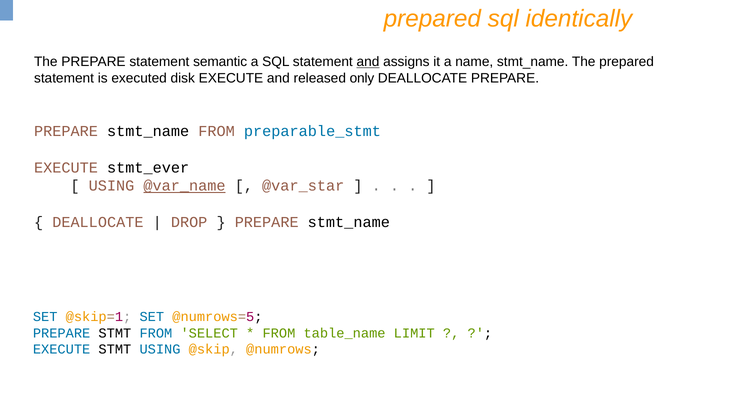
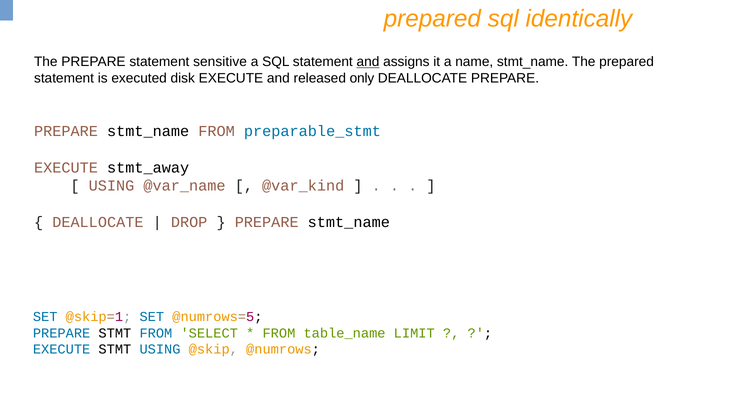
semantic: semantic -> sensitive
stmt_ever: stmt_ever -> stmt_away
@var_name underline: present -> none
@var_star: @var_star -> @var_kind
